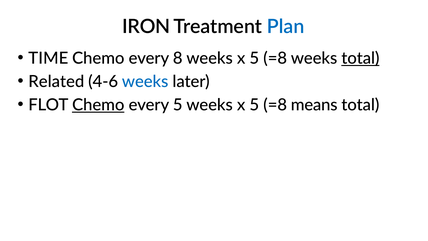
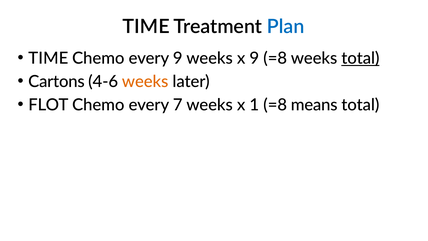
IRON at (146, 27): IRON -> TIME
every 8: 8 -> 9
5 at (254, 58): 5 -> 9
Related: Related -> Cartons
weeks at (145, 82) colour: blue -> orange
Chemo at (98, 105) underline: present -> none
every 5: 5 -> 7
5 at (254, 105): 5 -> 1
